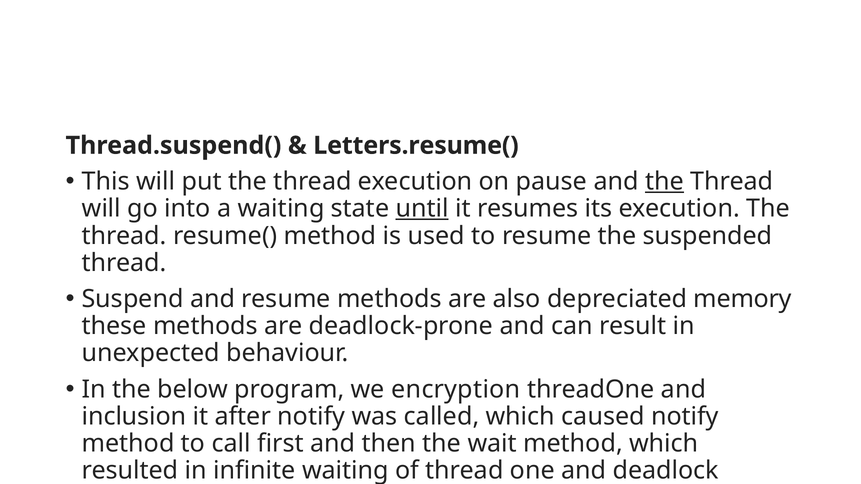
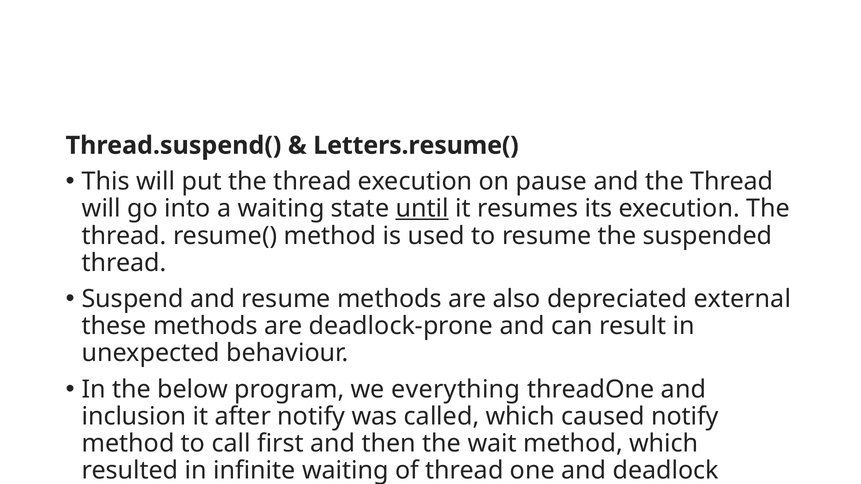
the at (664, 182) underline: present -> none
memory: memory -> external
encryption: encryption -> everything
